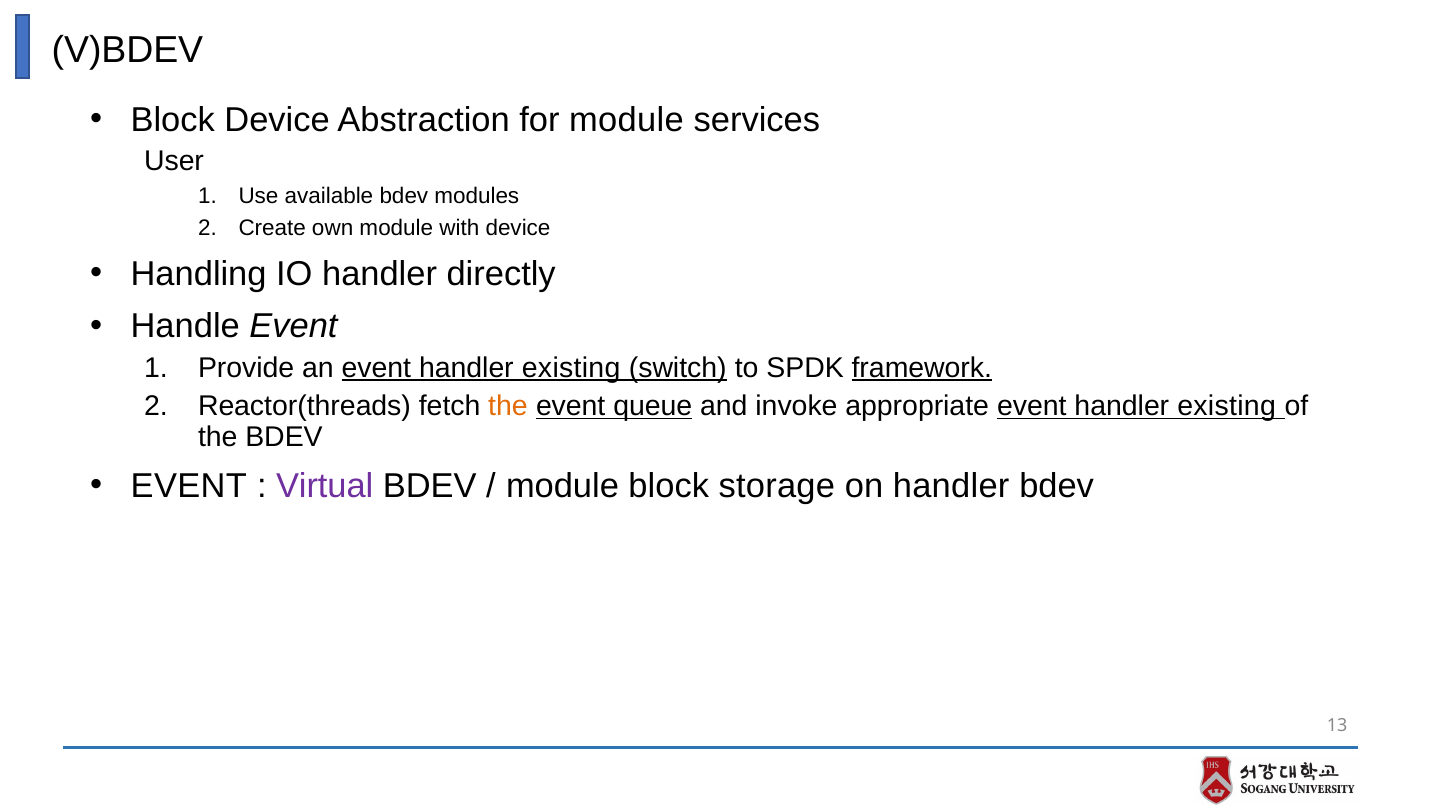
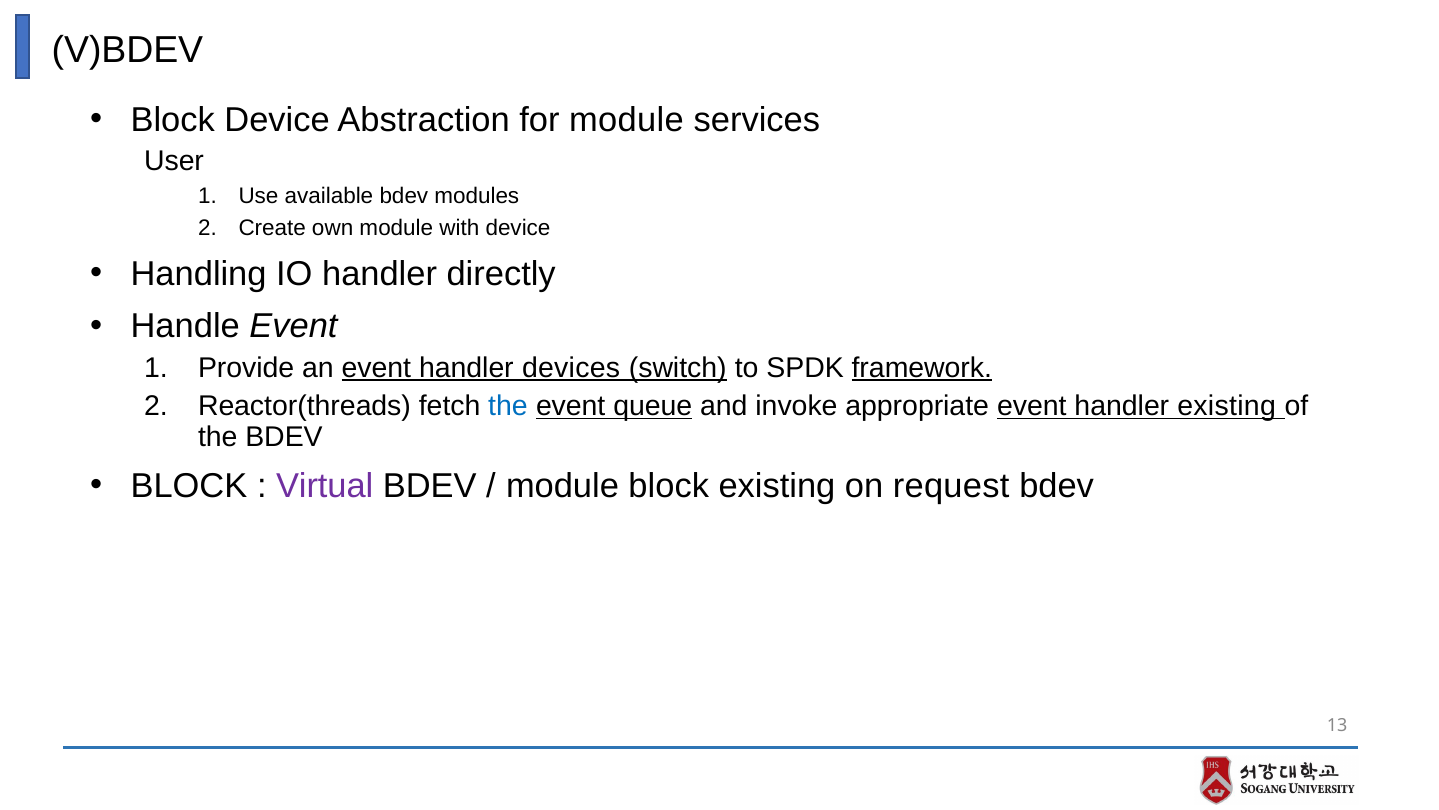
an event handler existing: existing -> devices
the at (508, 406) colour: orange -> blue
EVENT at (189, 485): EVENT -> BLOCK
block storage: storage -> existing
on handler: handler -> request
